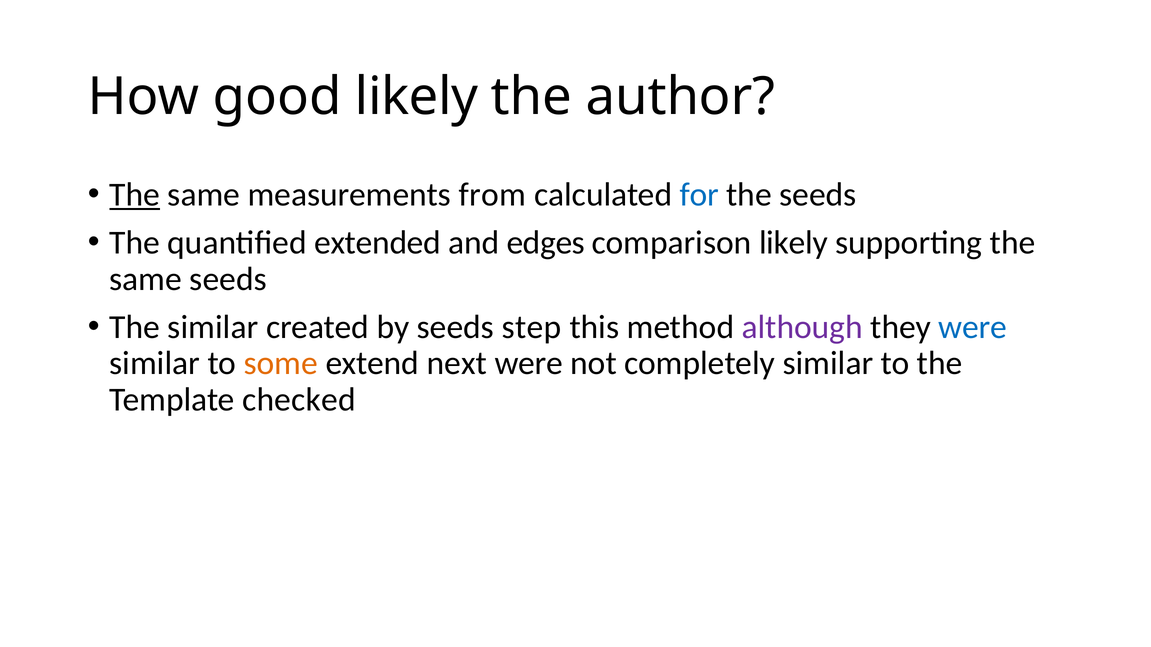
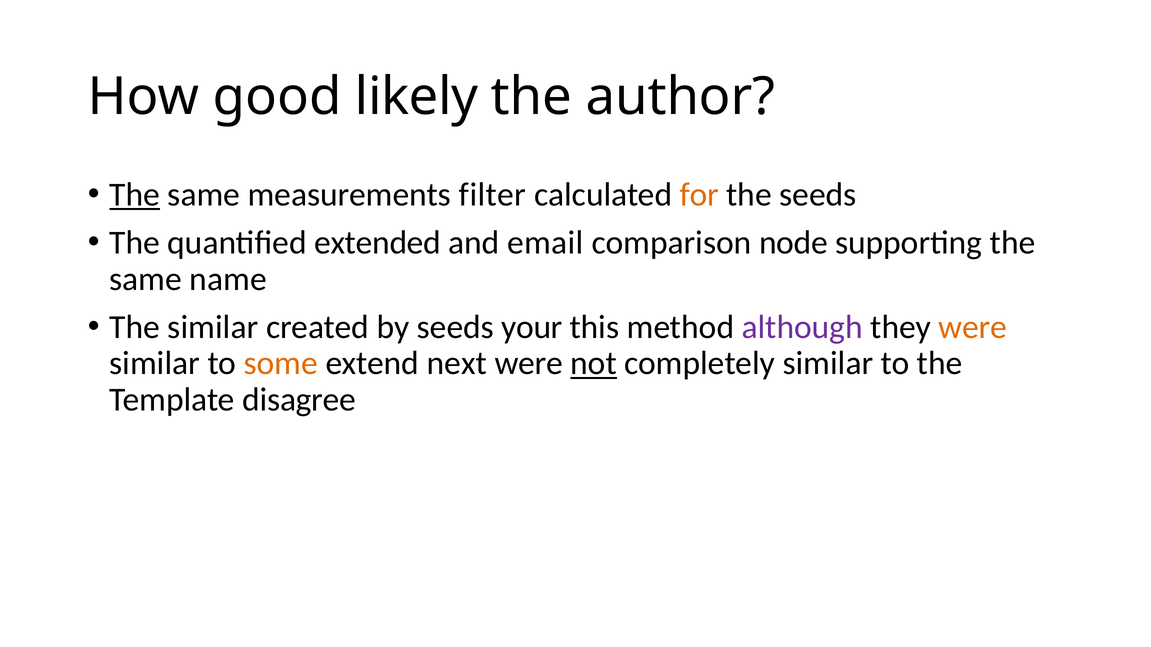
from: from -> filter
for colour: blue -> orange
edges: edges -> email
comparison likely: likely -> node
same seeds: seeds -> name
step: step -> your
were at (973, 327) colour: blue -> orange
not underline: none -> present
checked: checked -> disagree
